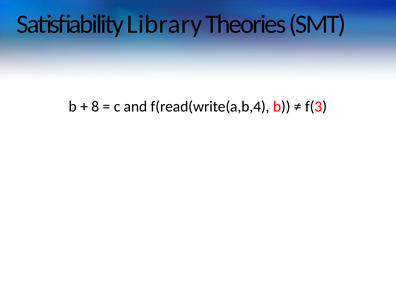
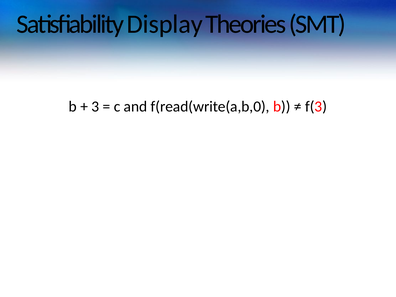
Library: Library -> Display
8: 8 -> 3
f(read(write(a,b,4: f(read(write(a,b,4 -> f(read(write(a,b,0
